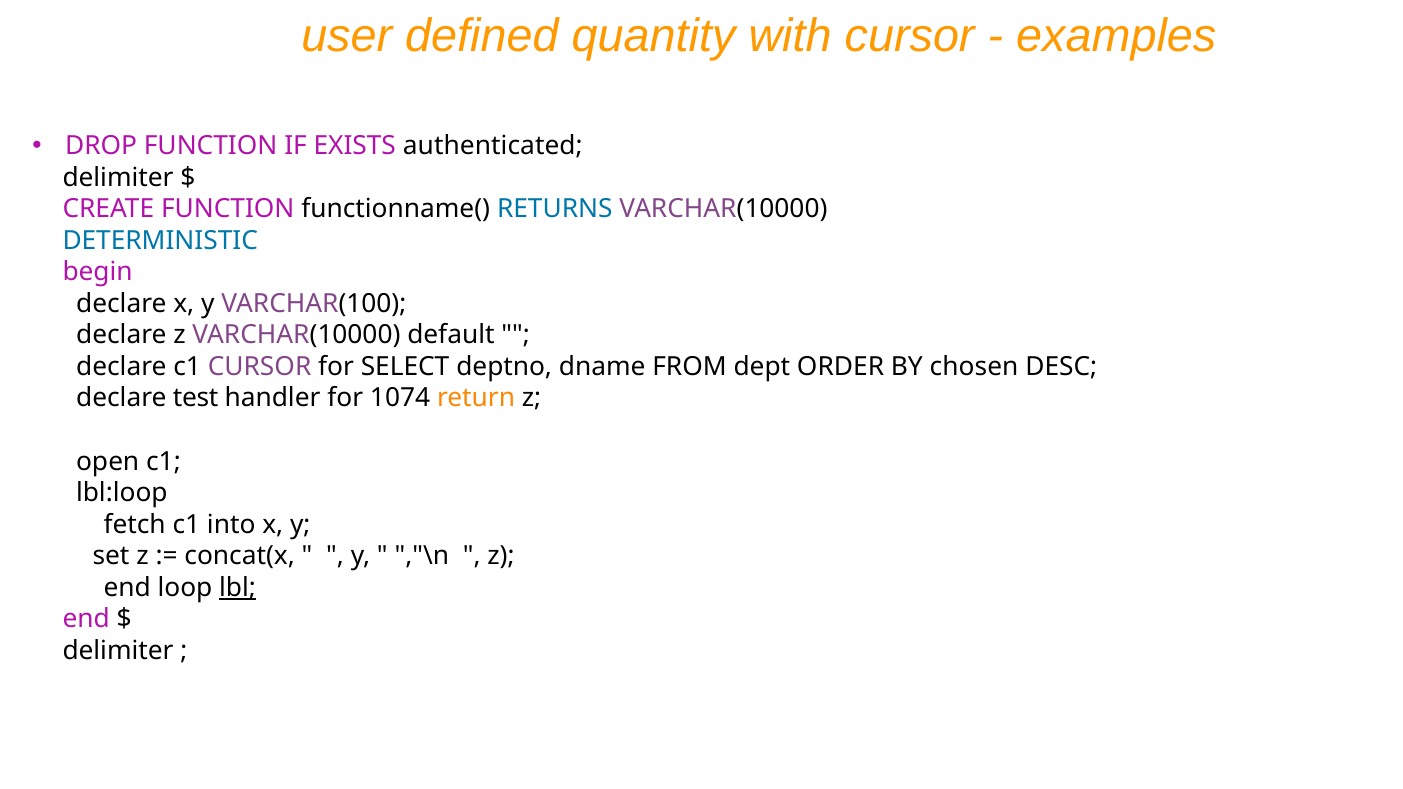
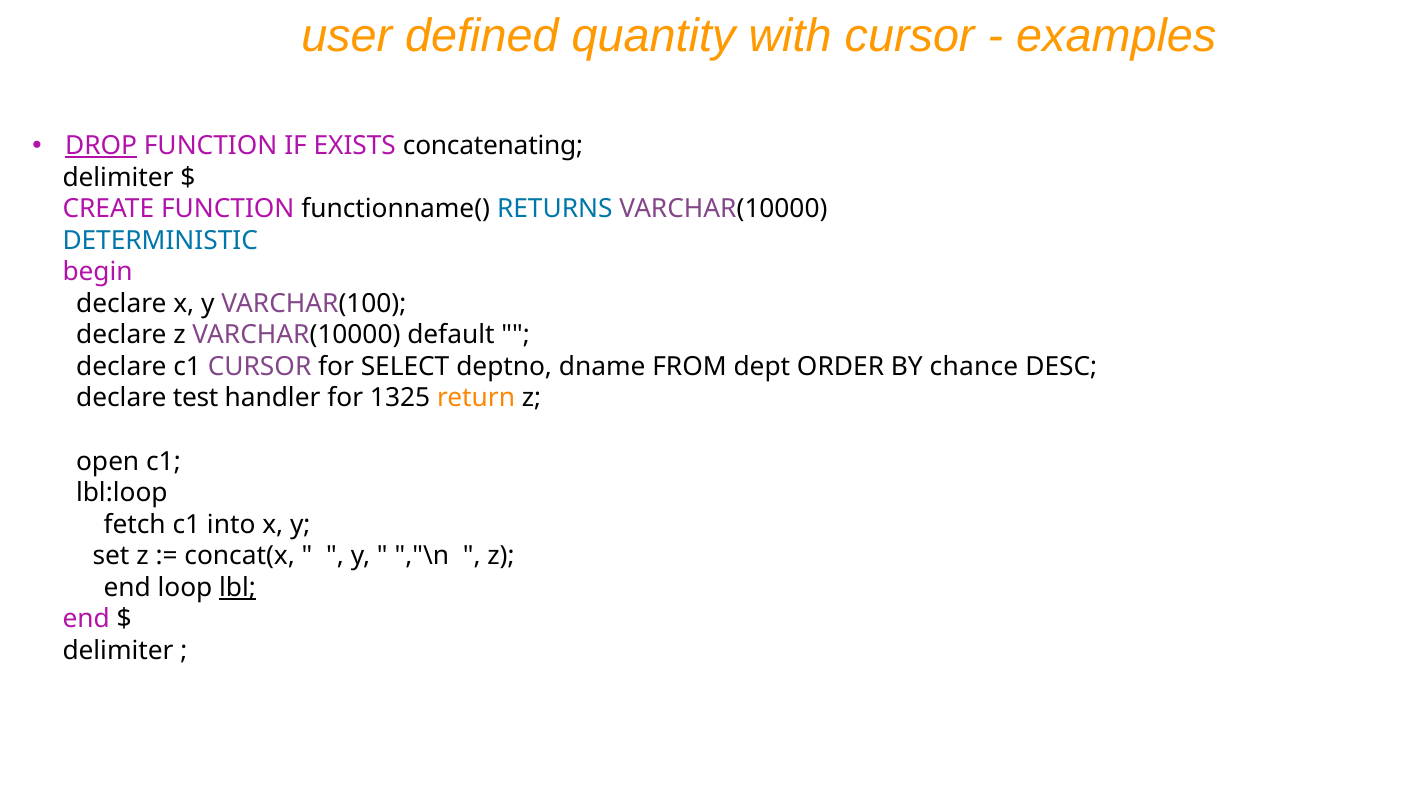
DROP underline: none -> present
authenticated: authenticated -> concatenating
chosen: chosen -> chance
1074: 1074 -> 1325
